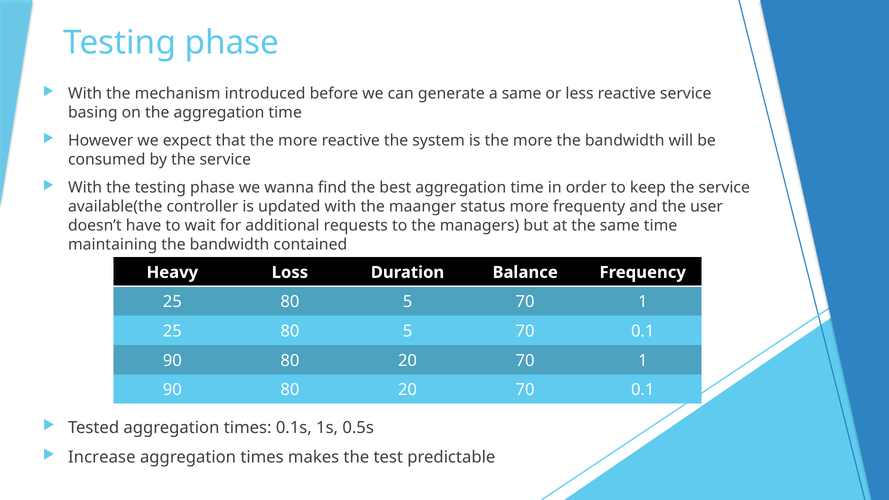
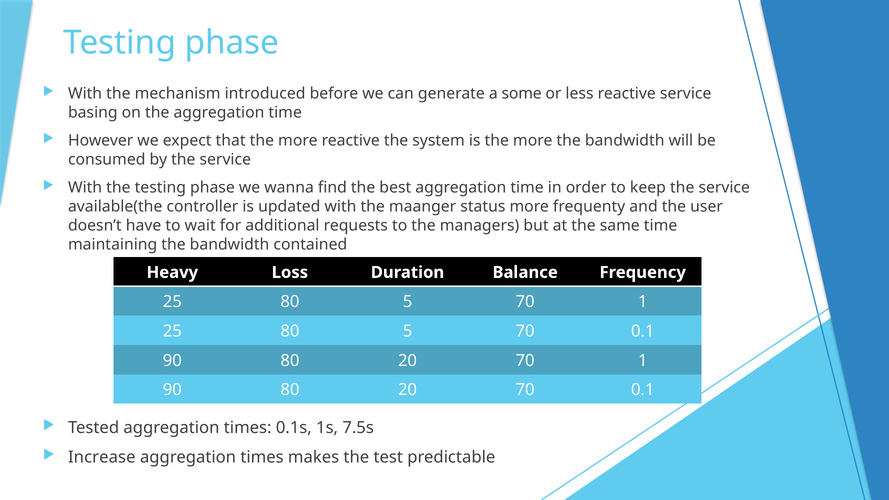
a same: same -> some
0.5s: 0.5s -> 7.5s
